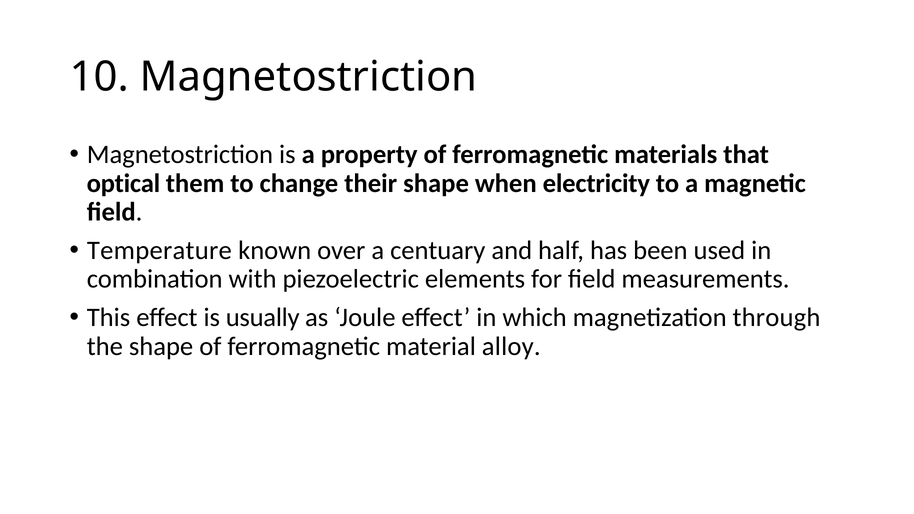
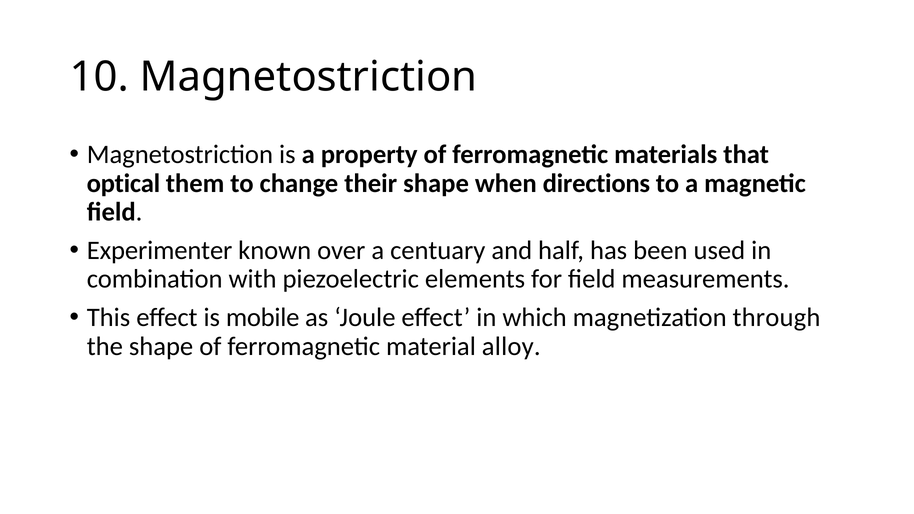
electricity: electricity -> directions
Temperature: Temperature -> Experimenter
usually: usually -> mobile
